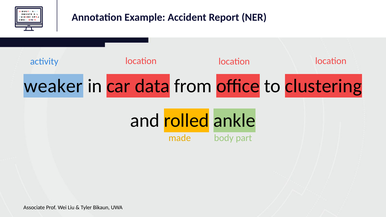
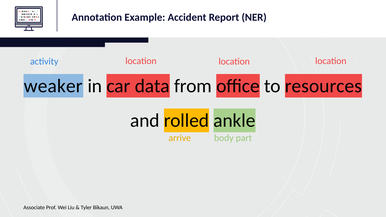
clustering: clustering -> resources
made: made -> arrive
